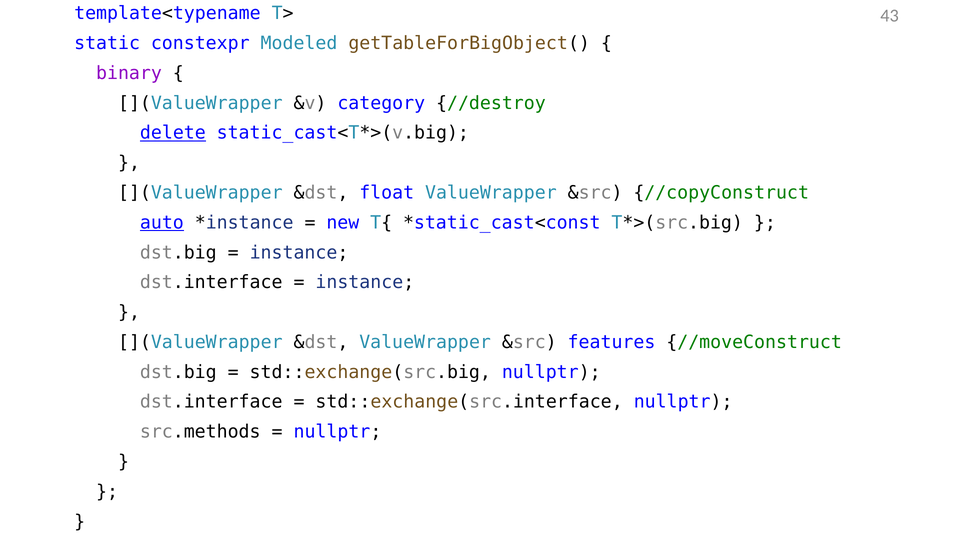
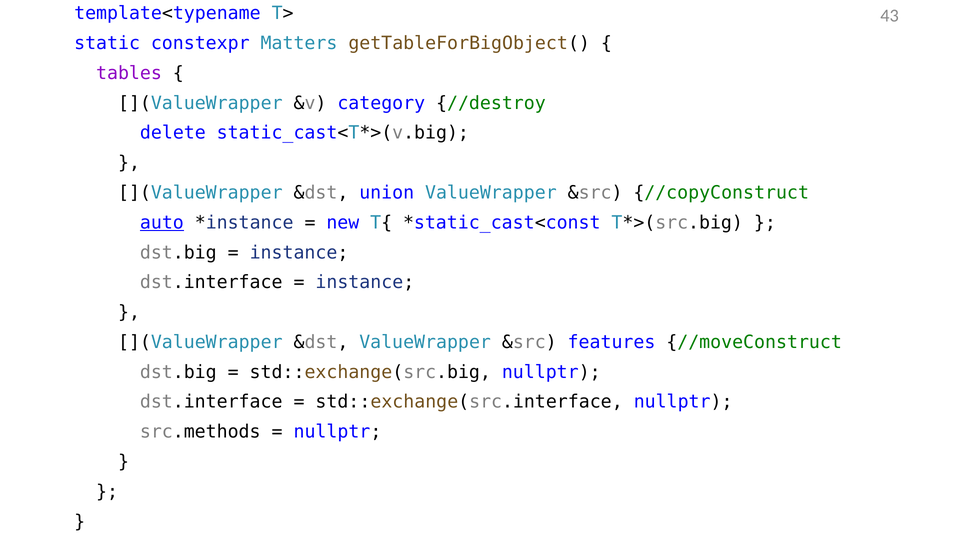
Modeled: Modeled -> Matters
binary: binary -> tables
delete underline: present -> none
float: float -> union
